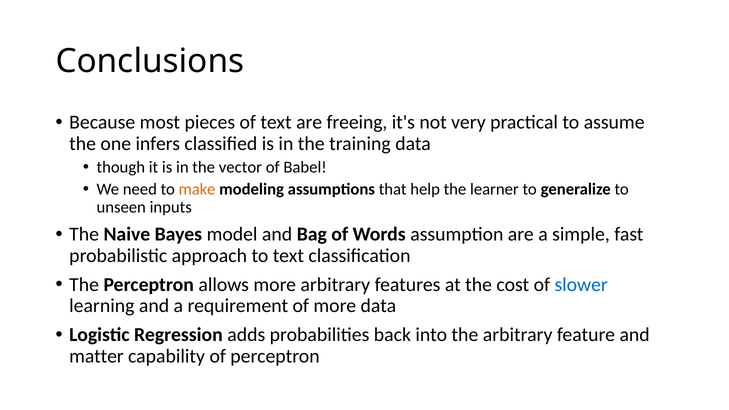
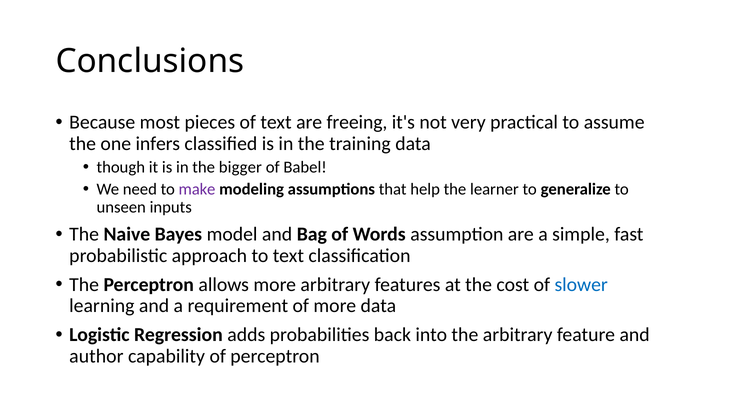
vector: vector -> bigger
make colour: orange -> purple
matter: matter -> author
